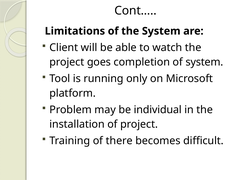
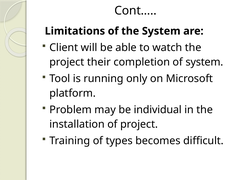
goes: goes -> their
there: there -> types
